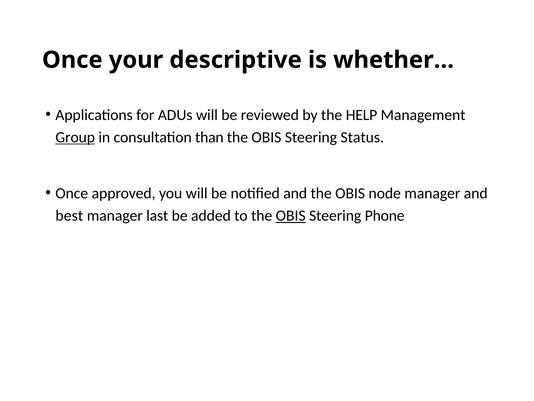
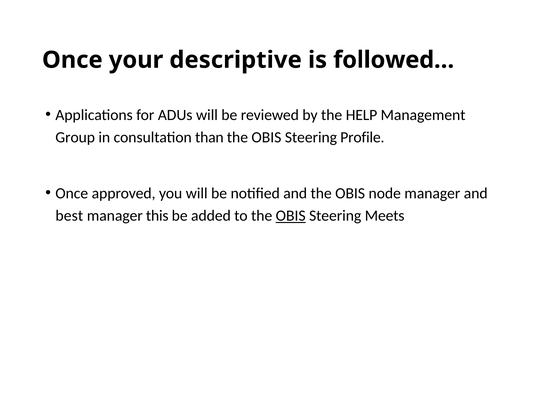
whether…: whether… -> followed…
Group underline: present -> none
Status: Status -> Profile
last: last -> this
Phone: Phone -> Meets
